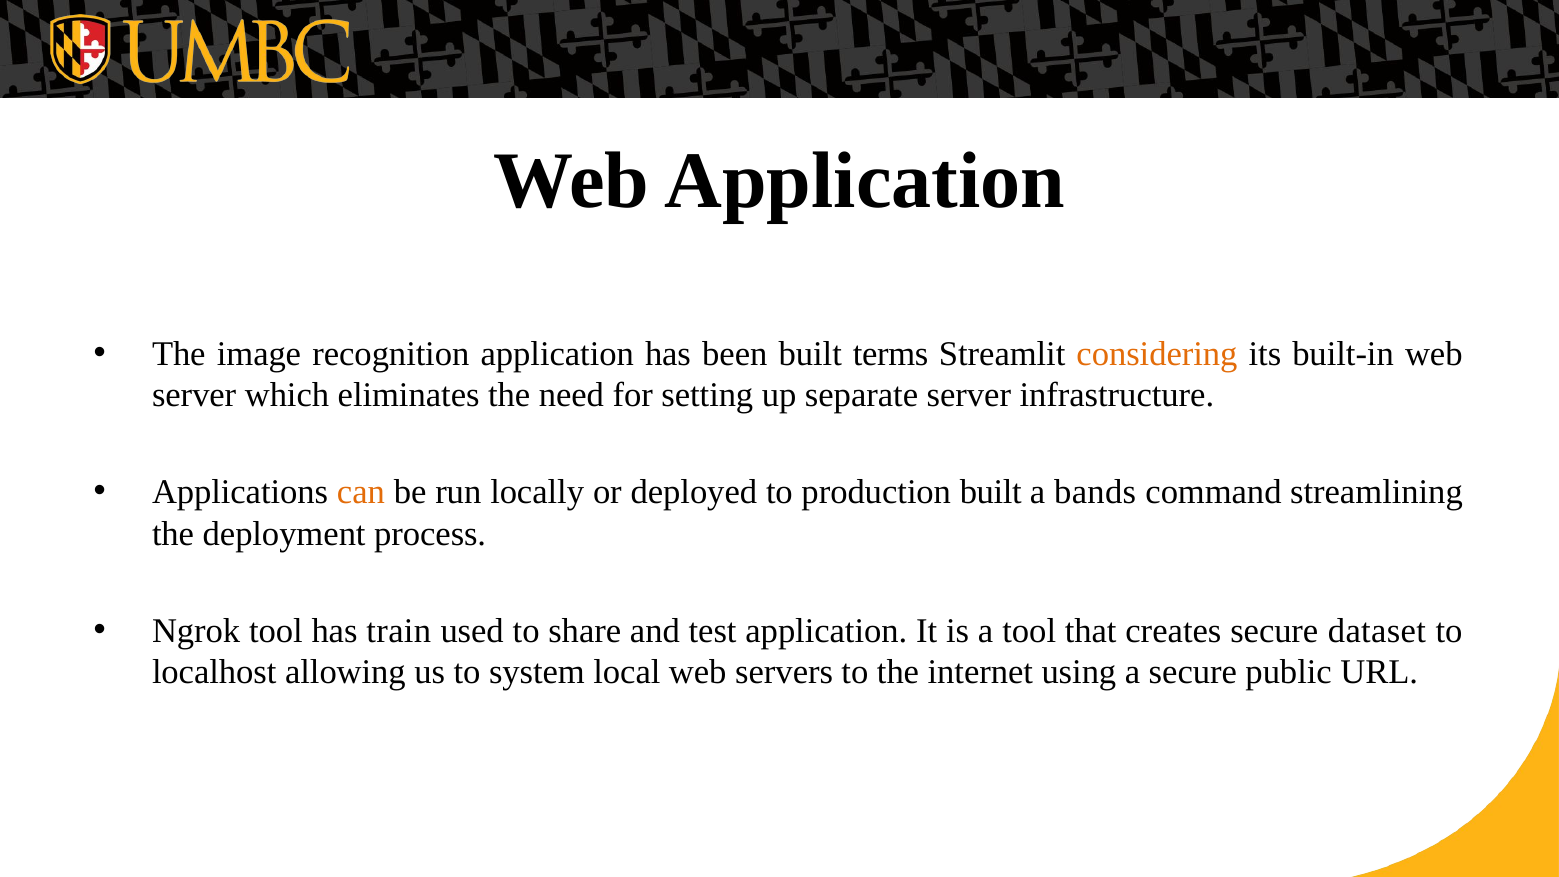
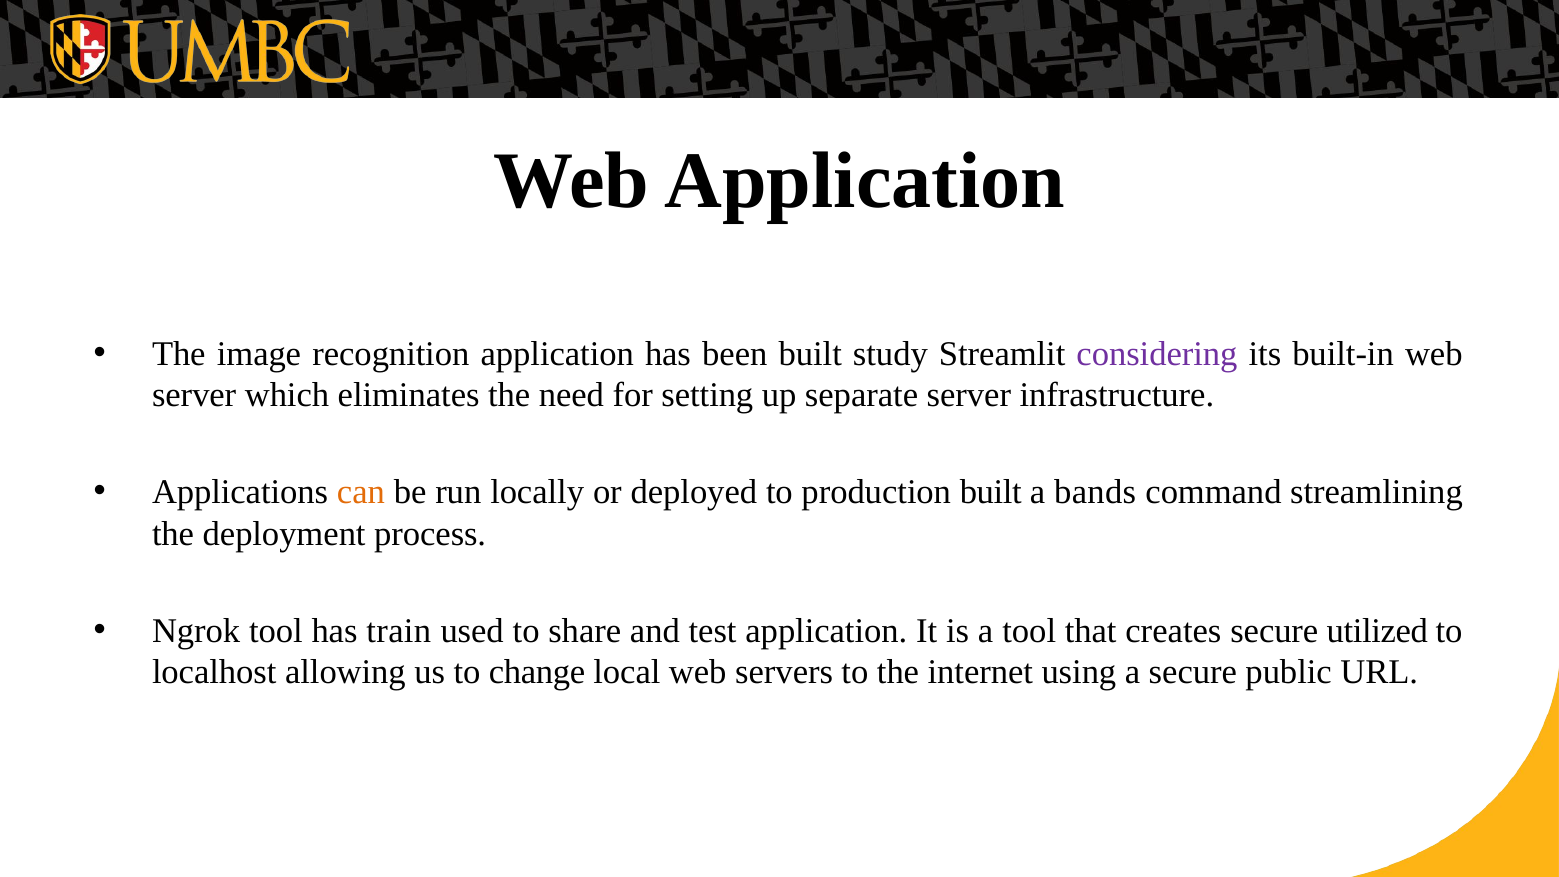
terms: terms -> study
considering colour: orange -> purple
dataset: dataset -> utilized
system: system -> change
